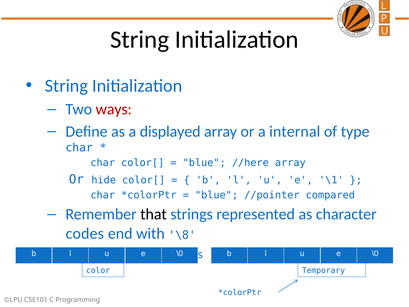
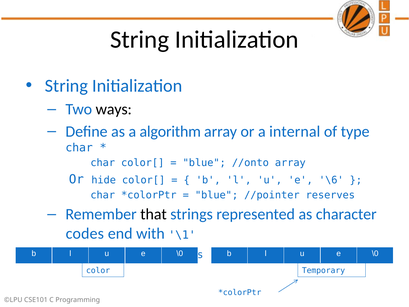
ways colour: red -> black
displayed: displayed -> algorithm
//here: //here -> //onto
\1: \1 -> \6
compared: compared -> reserves
\8: \8 -> \1
